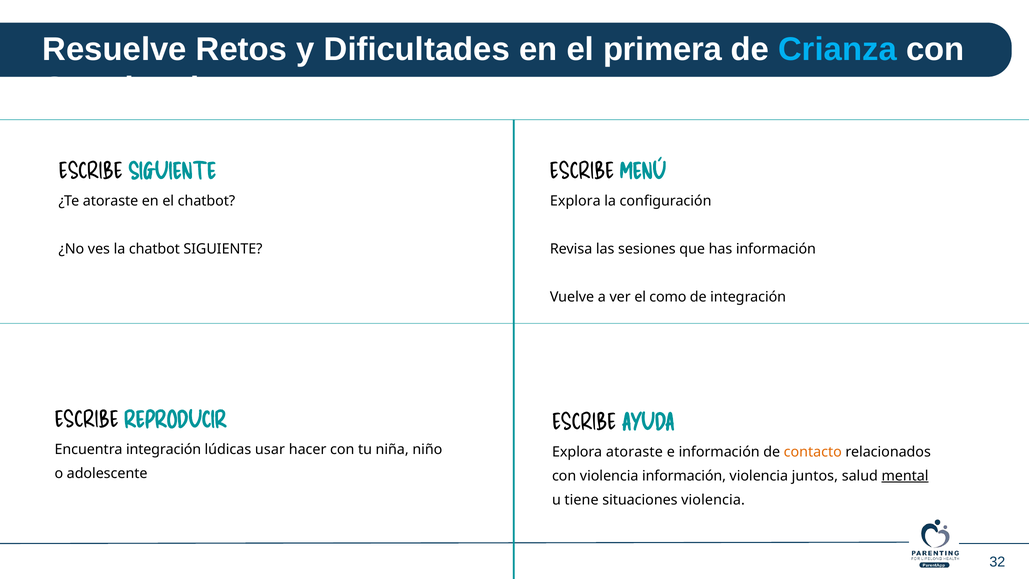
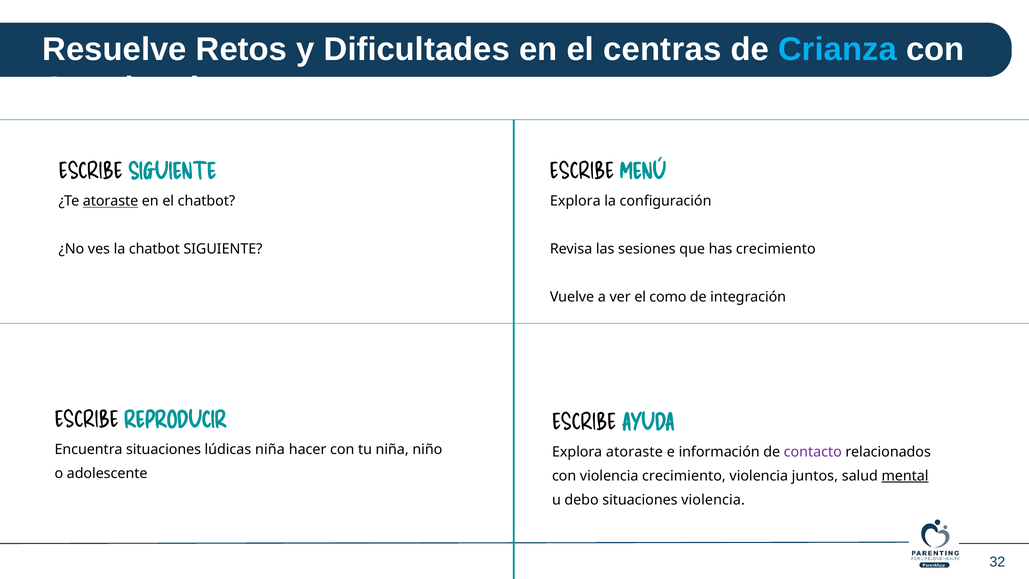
primera: primera -> centras
atoraste at (111, 201) underline: none -> present
has información: información -> crecimiento
Encuentra integración: integración -> situaciones
lúdicas usar: usar -> niña
contacto colour: orange -> purple
violencia información: información -> crecimiento
tiene: tiene -> debo
